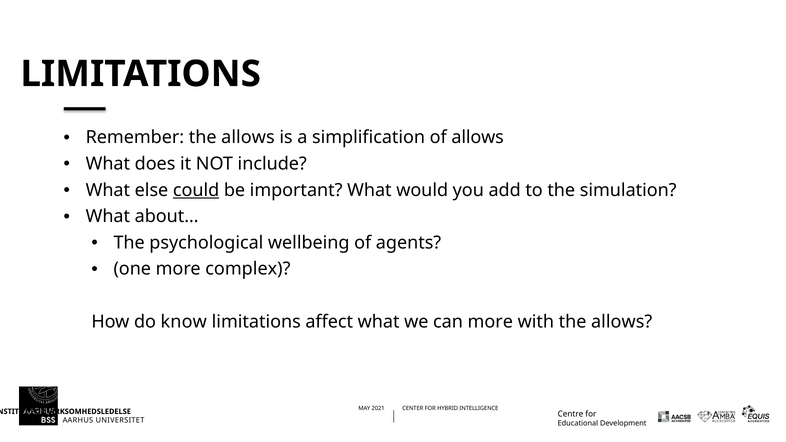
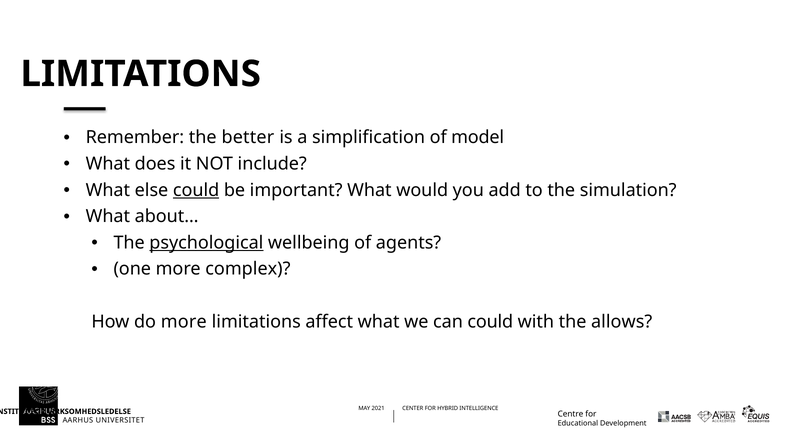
Remember the allows: allows -> better
of allows: allows -> model
psychological underline: none -> present
do know: know -> more
can more: more -> could
